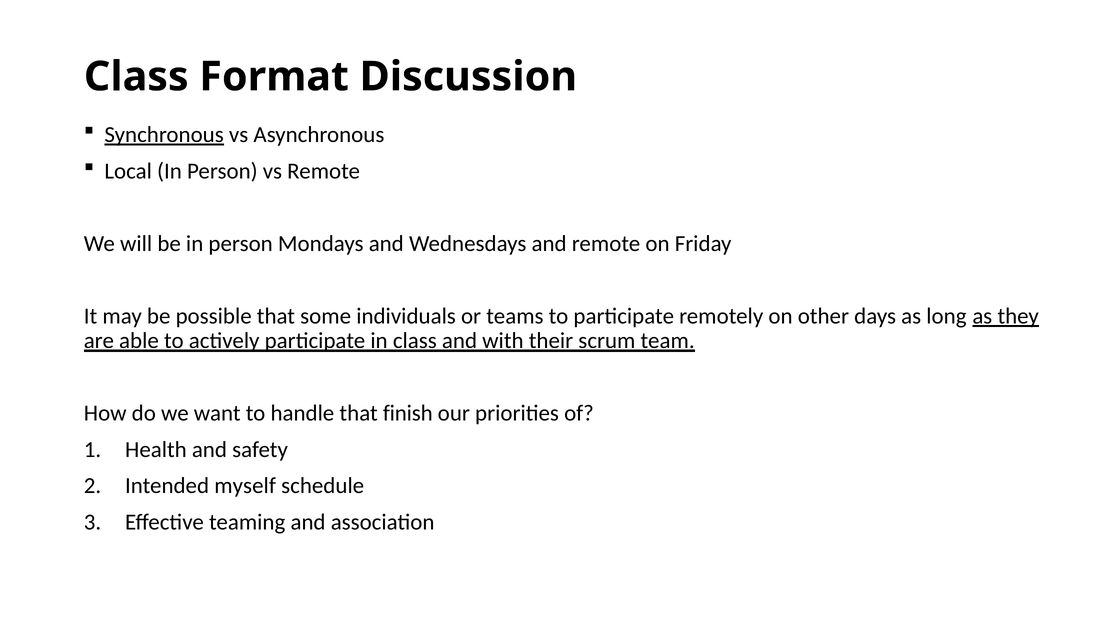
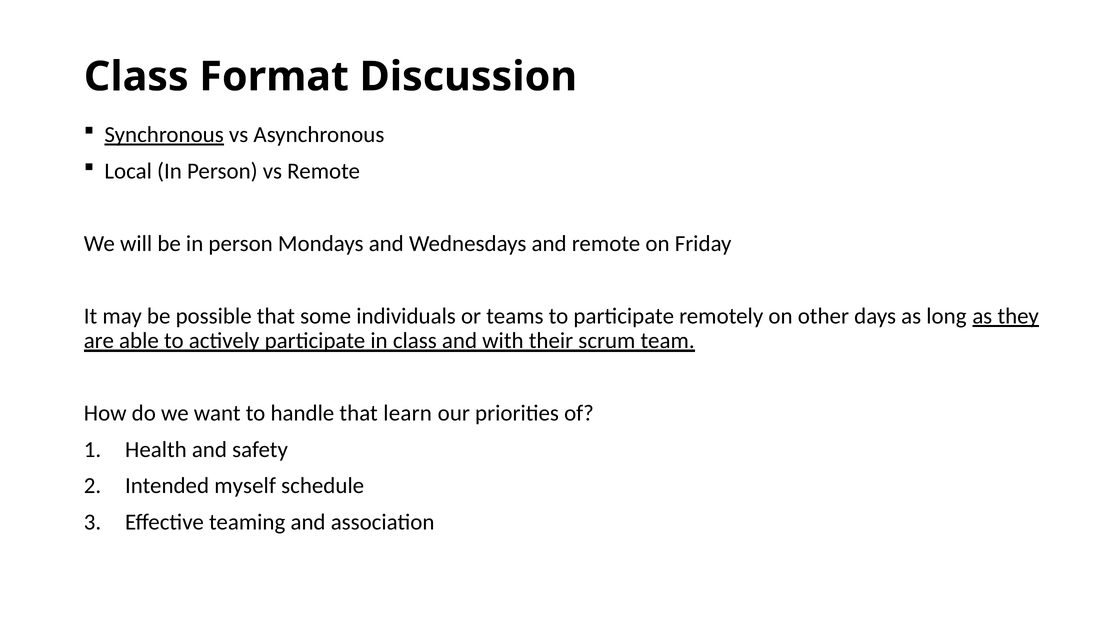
finish: finish -> learn
